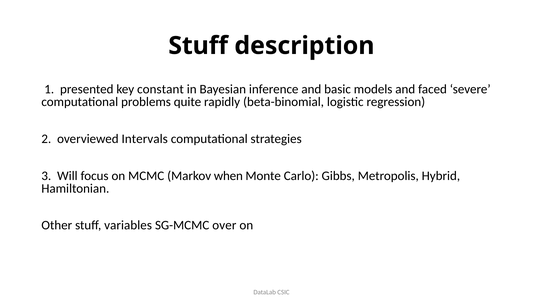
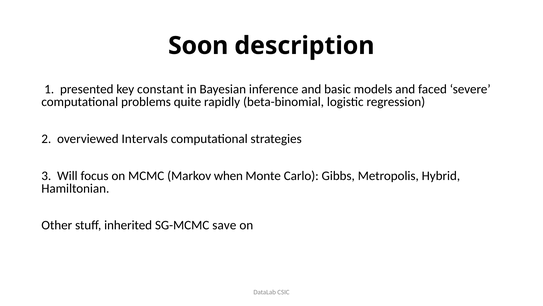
Stuff at (198, 46): Stuff -> Soon
variables: variables -> inherited
over: over -> save
